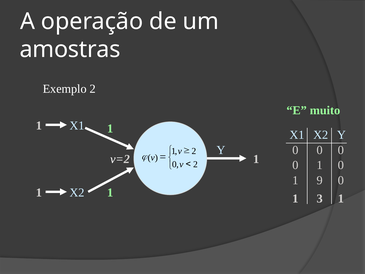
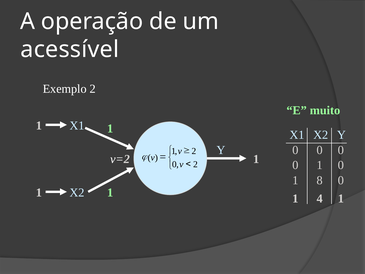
amostras: amostras -> acessível
9: 9 -> 8
3: 3 -> 4
